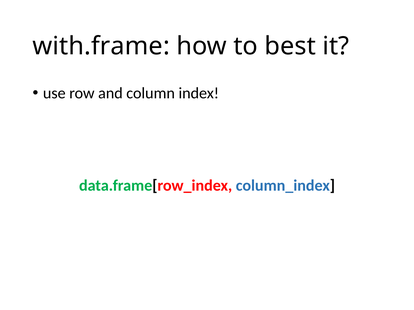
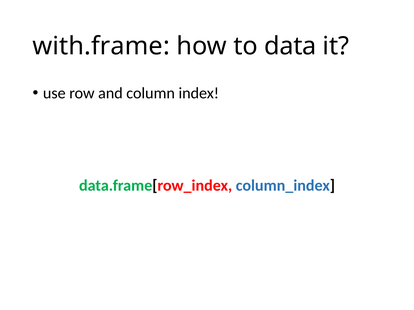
best: best -> data
